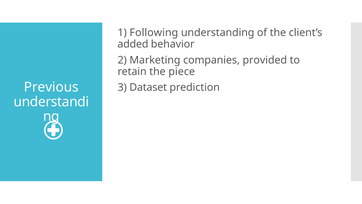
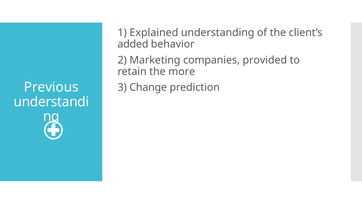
Following: Following -> Explained
piece: piece -> more
Dataset: Dataset -> Change
